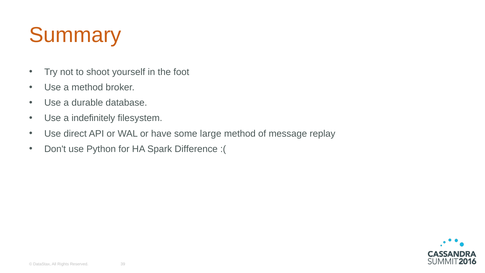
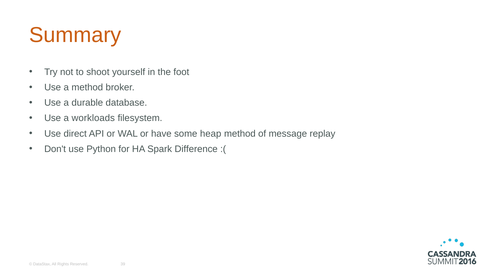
indefinitely: indefinitely -> workloads
large: large -> heap
